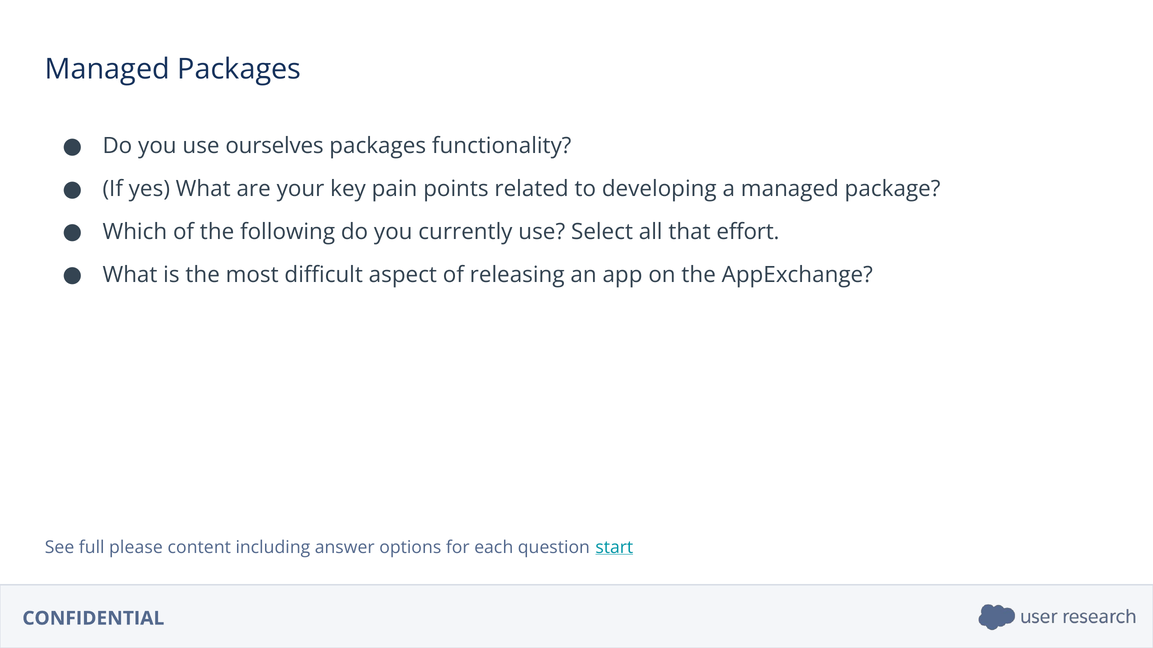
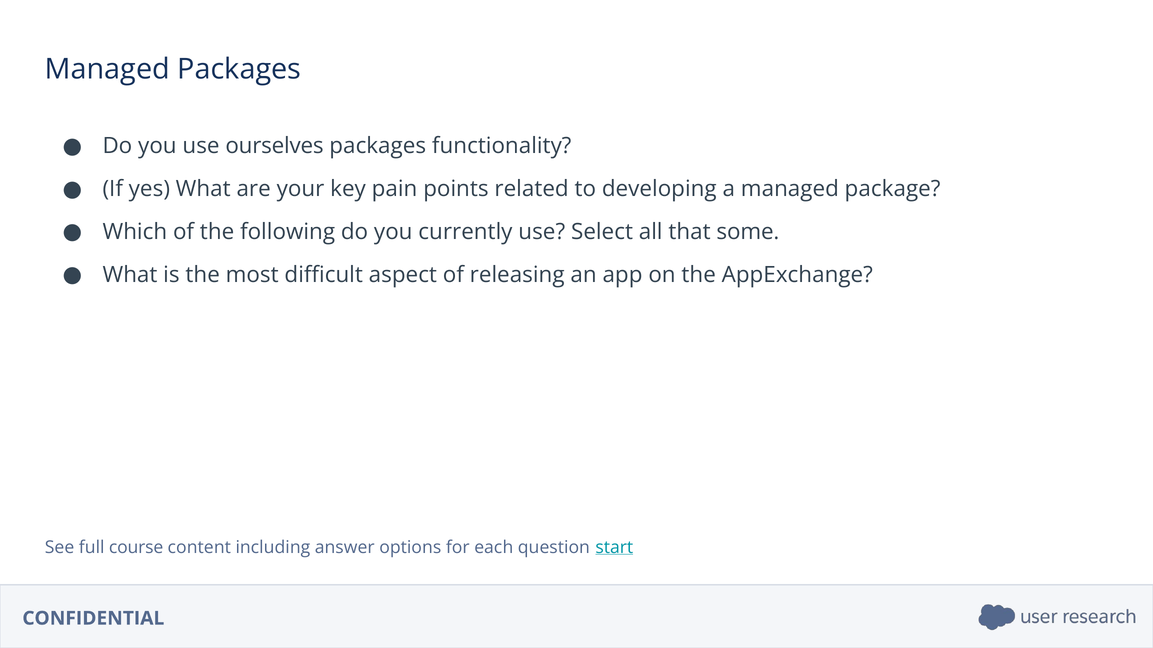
effort: effort -> some
please: please -> course
